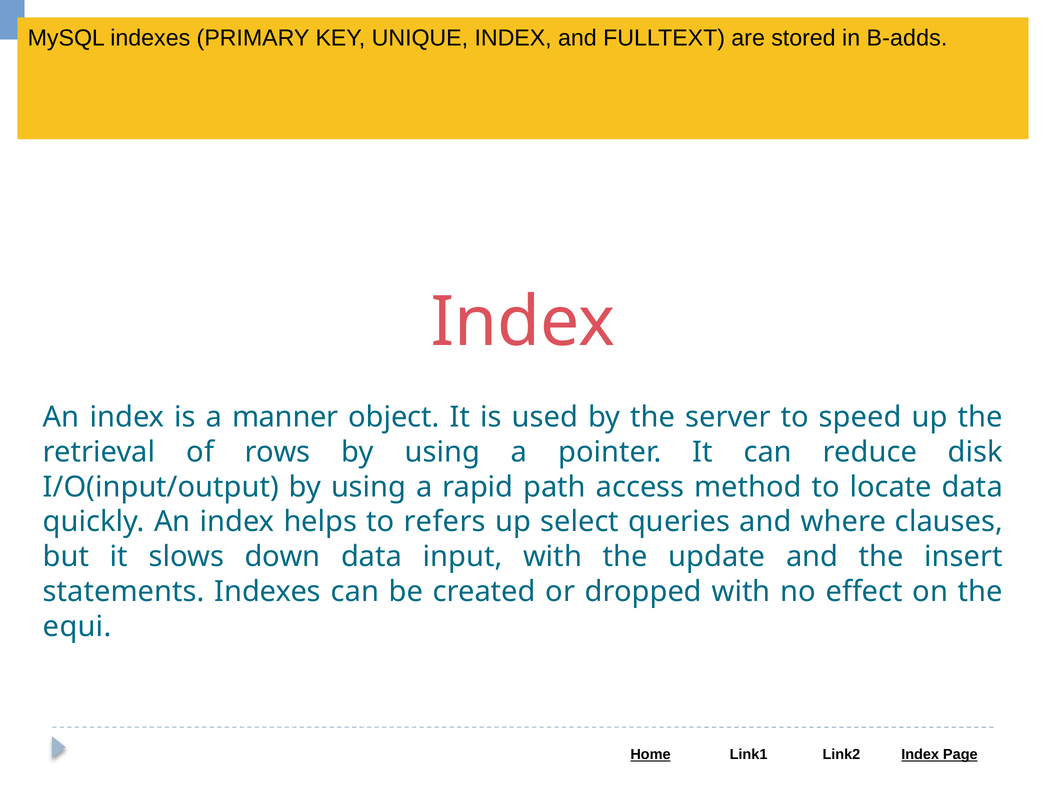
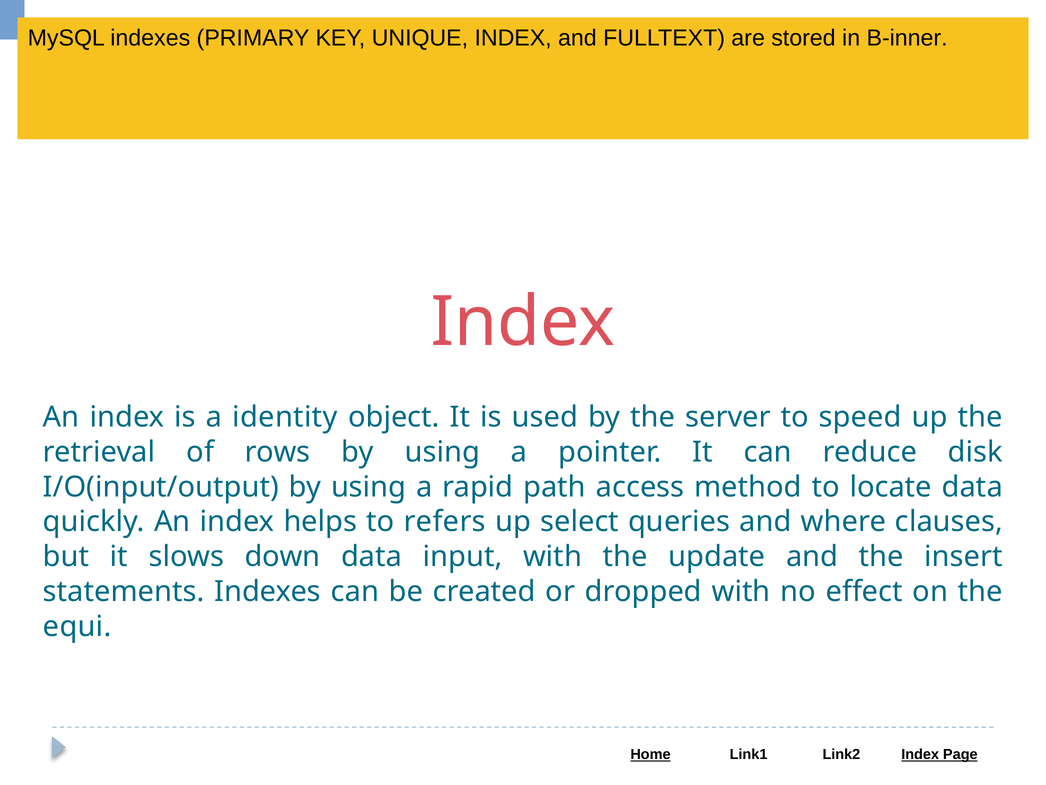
B-adds: B-adds -> B-inner
manner: manner -> identity
